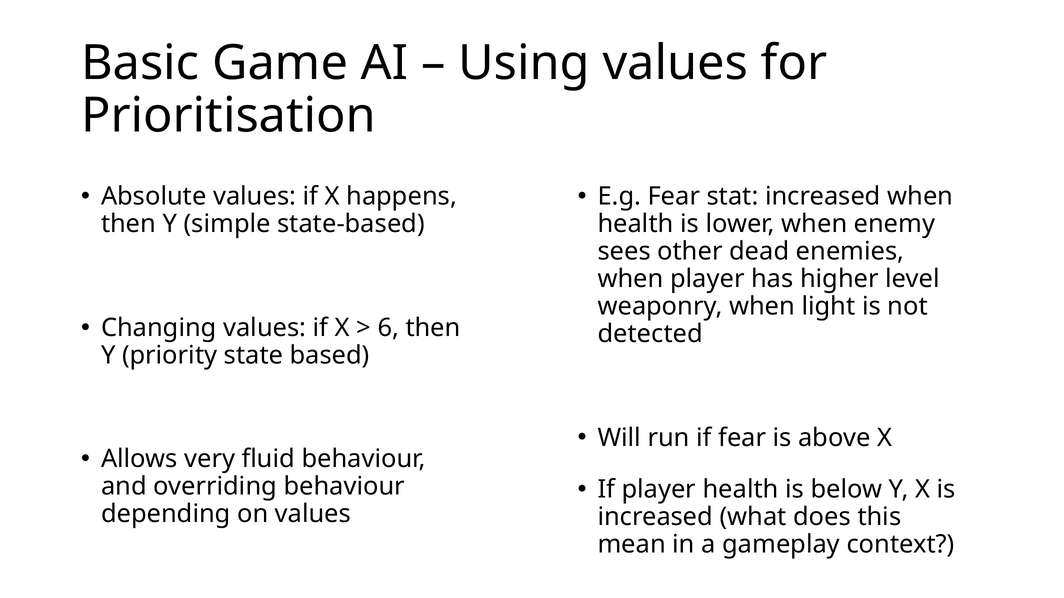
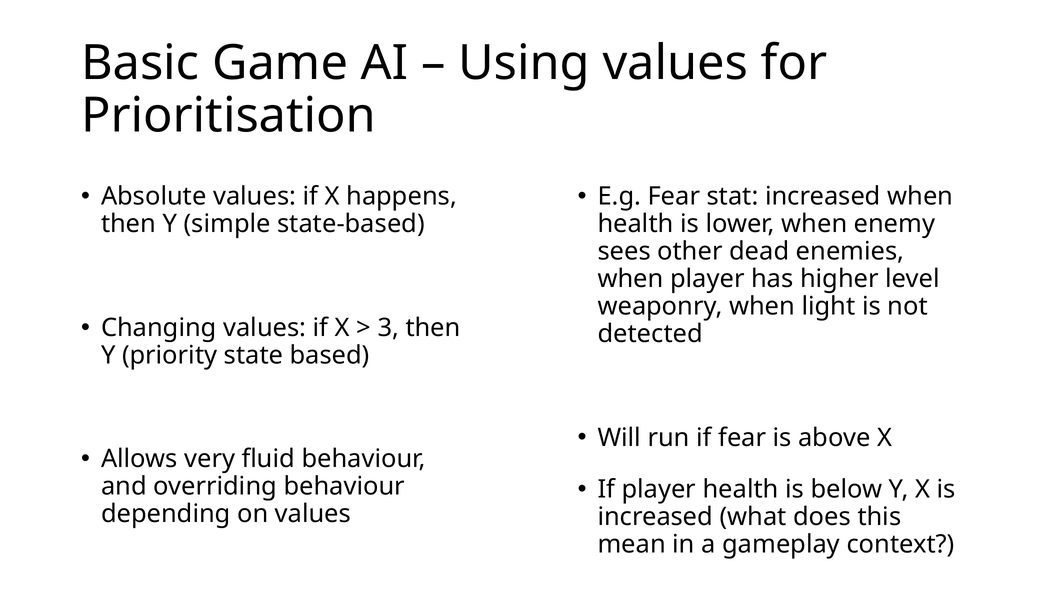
6: 6 -> 3
